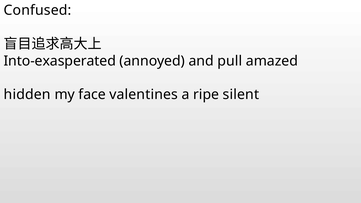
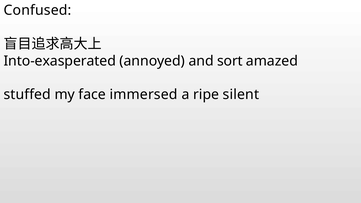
pull: pull -> sort
hidden: hidden -> stuffed
valentines: valentines -> immersed
